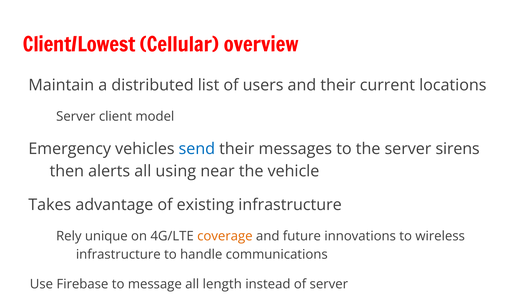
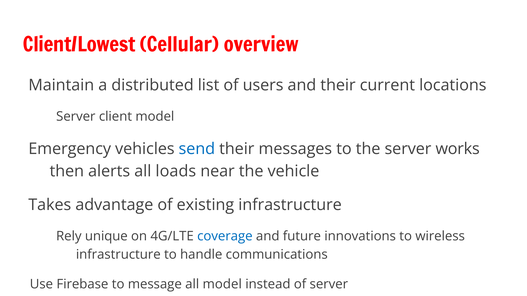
sirens: sirens -> works
using: using -> loads
coverage colour: orange -> blue
all length: length -> model
